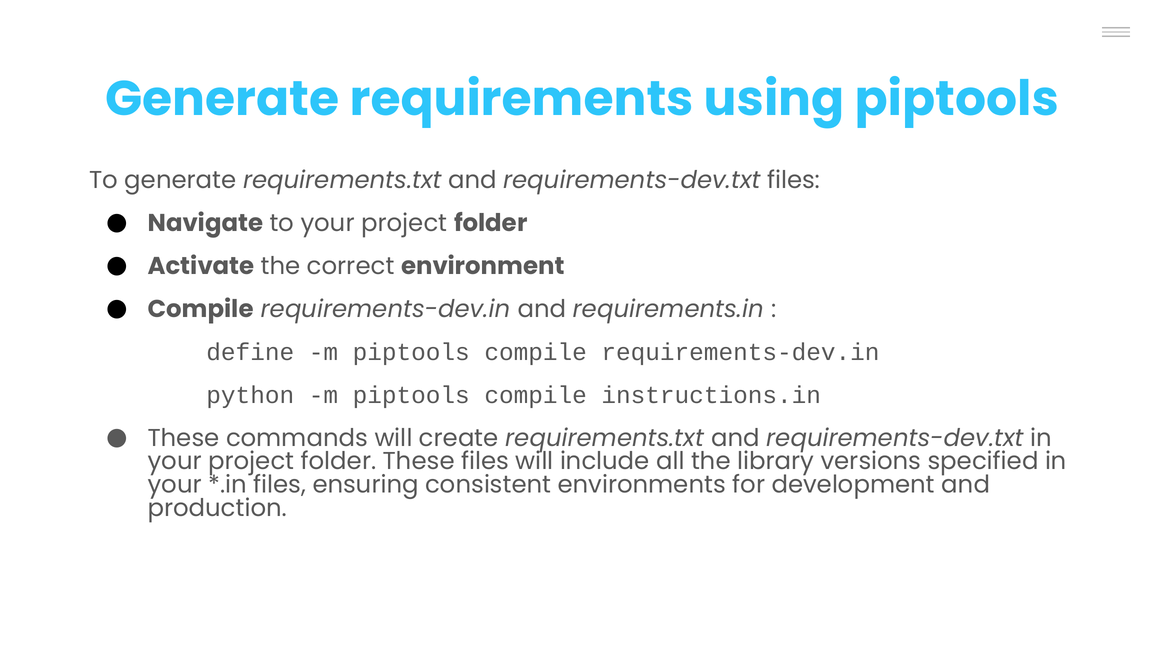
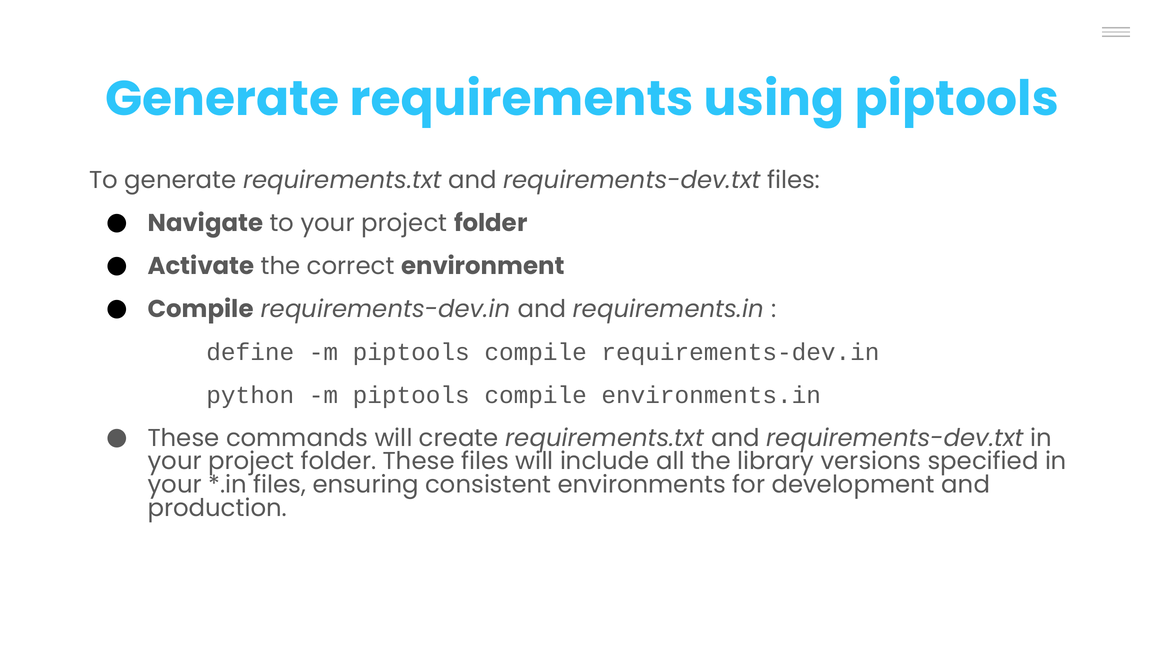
instructions.in: instructions.in -> environments.in
